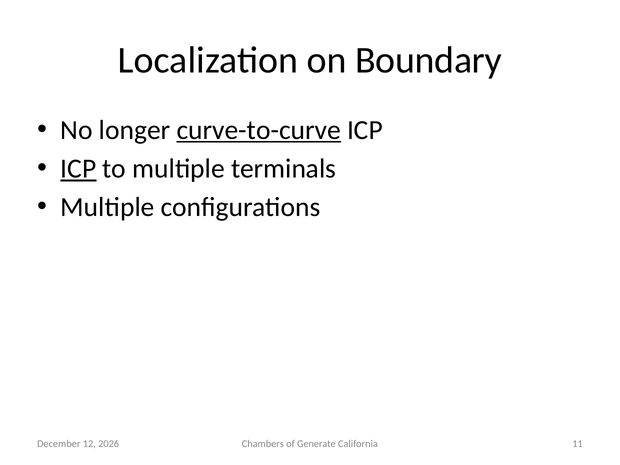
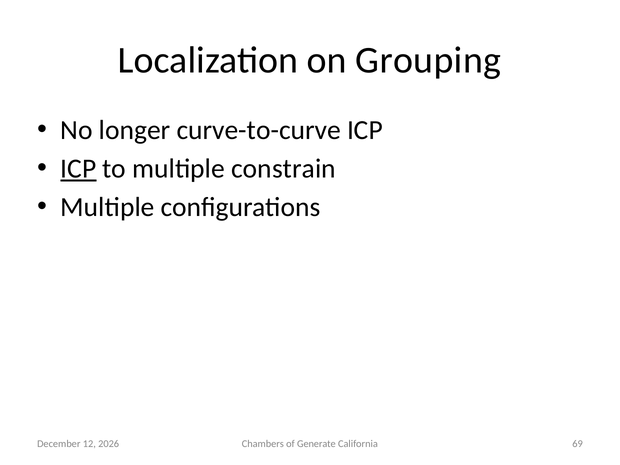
Boundary: Boundary -> Grouping
curve-to-curve underline: present -> none
terminals: terminals -> constrain
11: 11 -> 69
